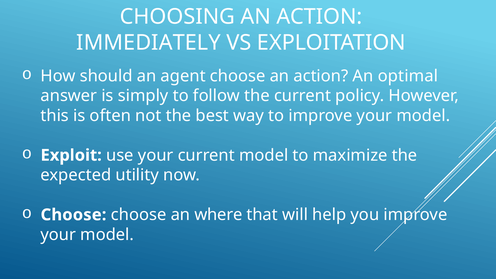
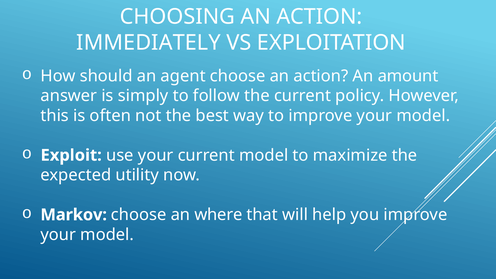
optimal: optimal -> amount
Choose at (74, 215): Choose -> Markov
